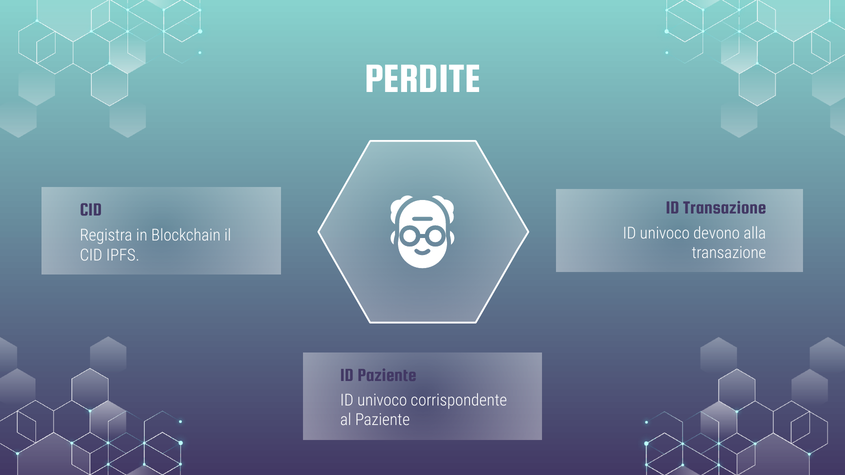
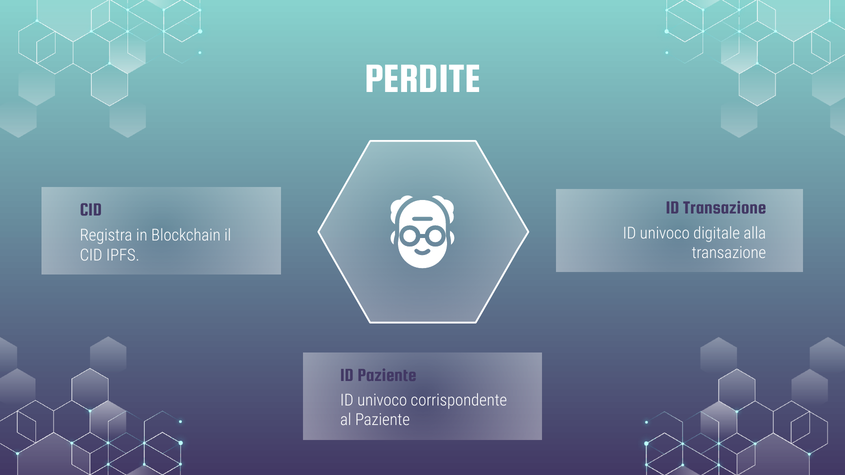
devono: devono -> digitale
